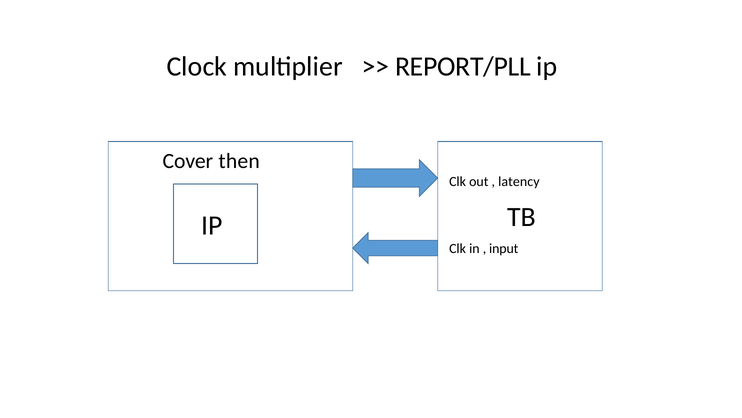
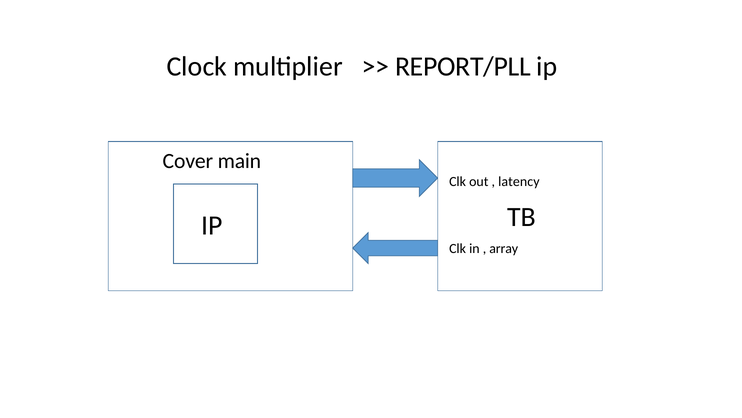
then: then -> main
input: input -> array
